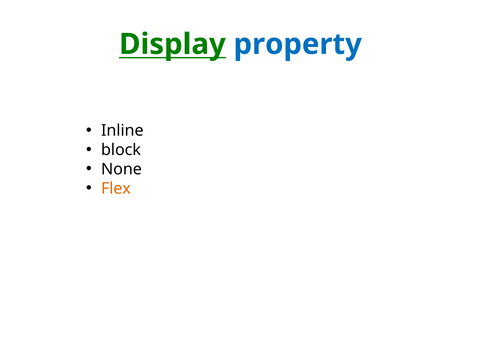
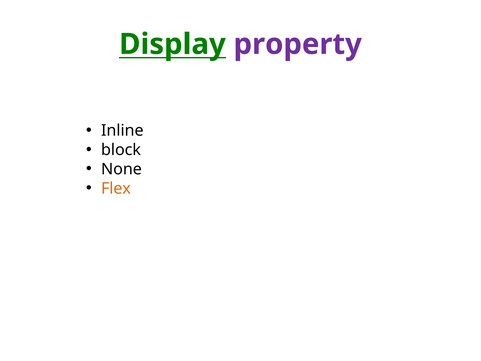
property colour: blue -> purple
